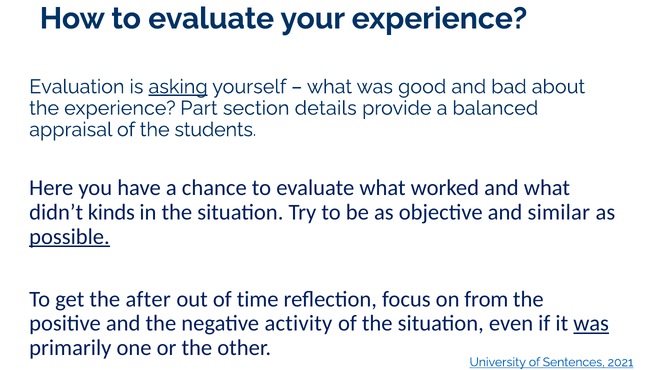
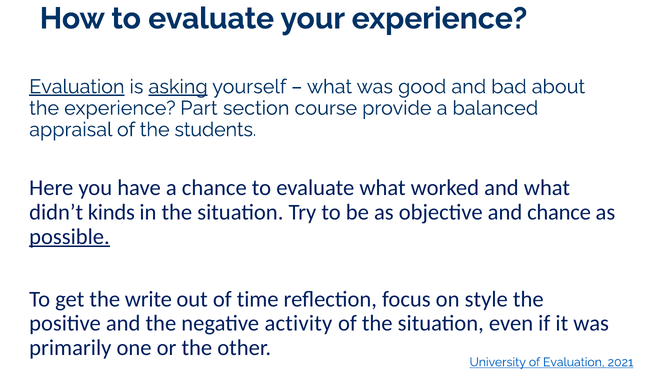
Evaluation at (77, 87) underline: none -> present
details: details -> course
and similar: similar -> chance
after: after -> write
from: from -> style
was at (591, 324) underline: present -> none
of Sentences: Sentences -> Evaluation
